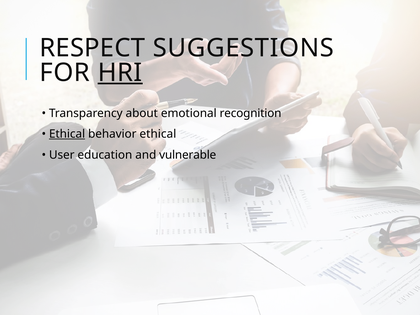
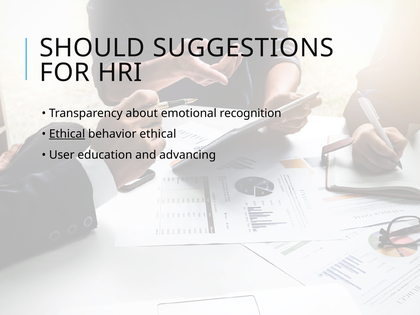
RESPECT: RESPECT -> SHOULD
HRI underline: present -> none
vulnerable: vulnerable -> advancing
